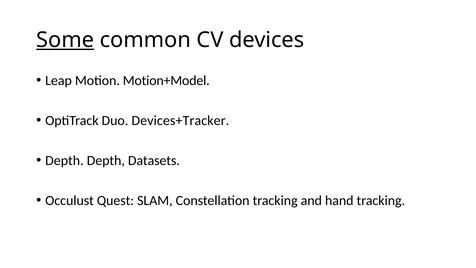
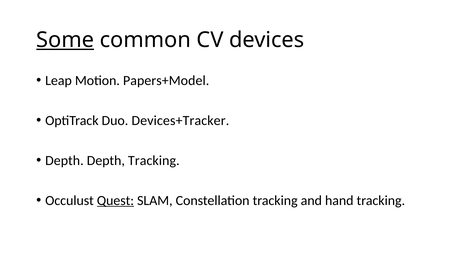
Motion+Model: Motion+Model -> Papers+Model
Depth Datasets: Datasets -> Tracking
Quest underline: none -> present
